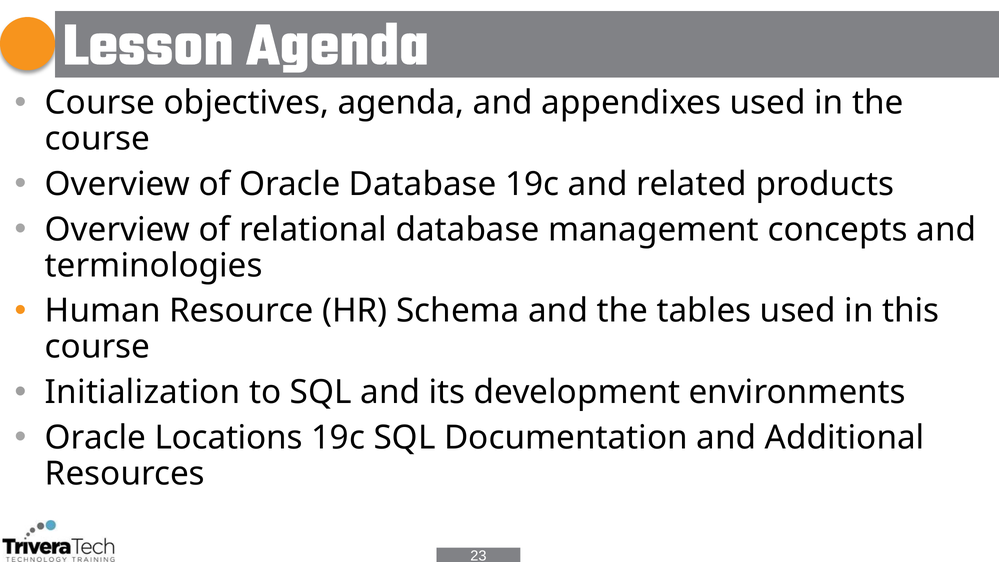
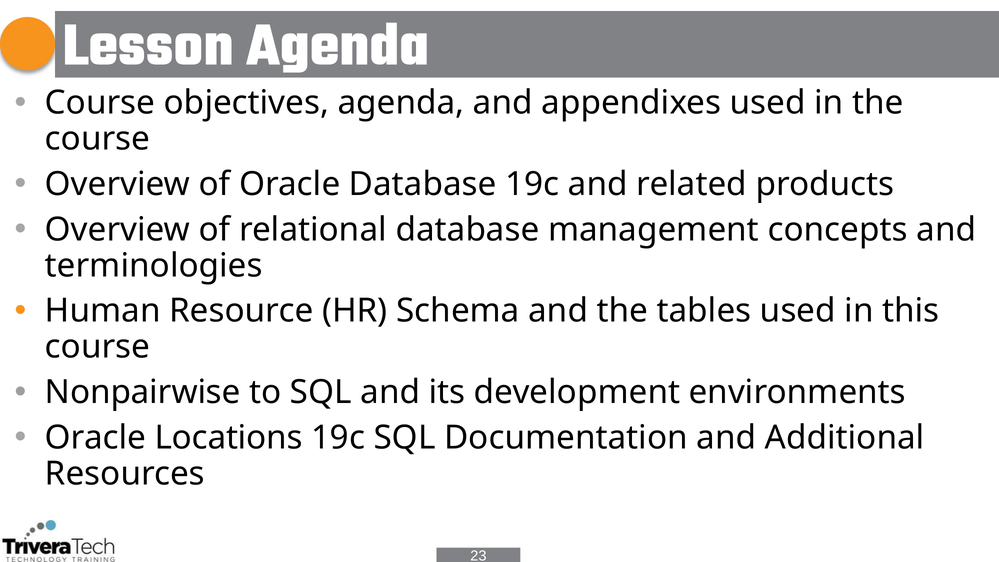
Initialization: Initialization -> Nonpairwise
